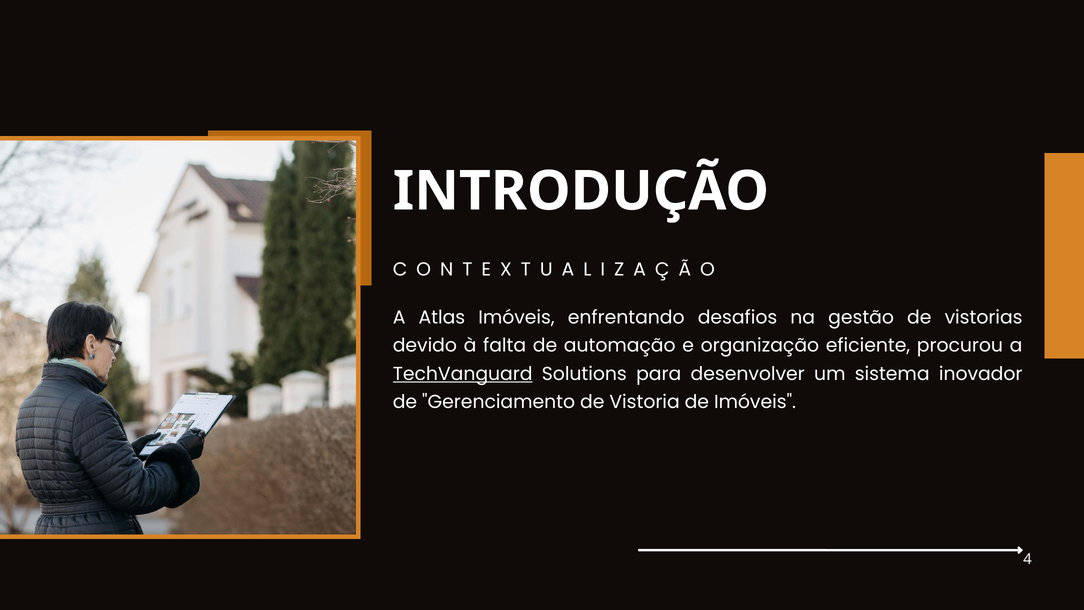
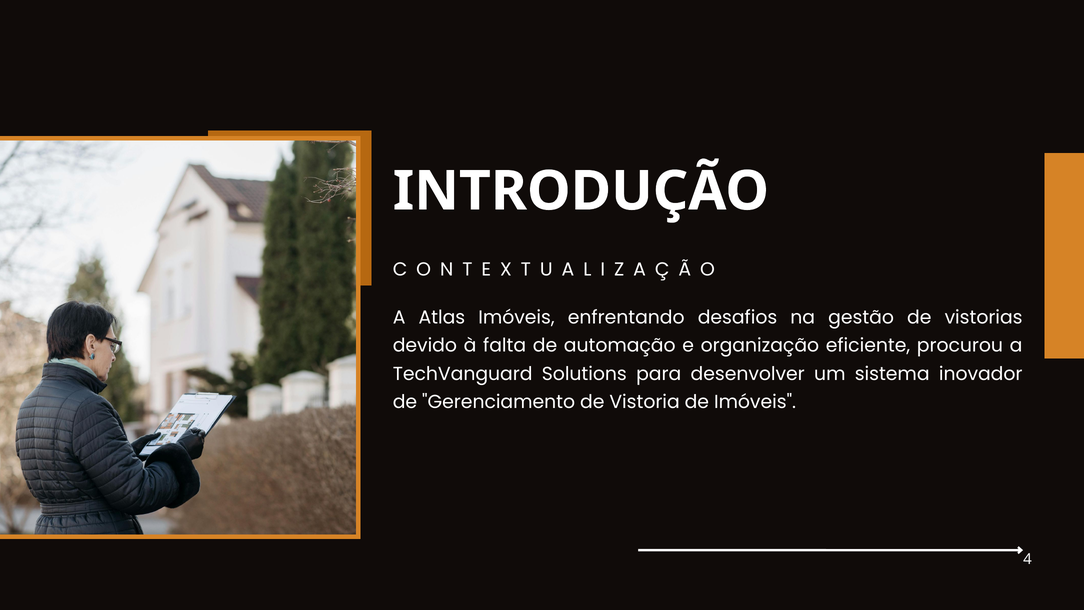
TechVanguard underline: present -> none
